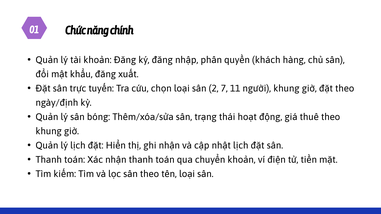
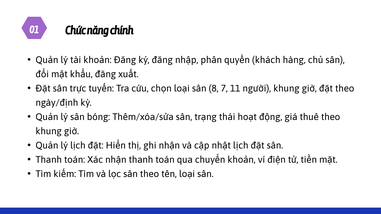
2: 2 -> 8
